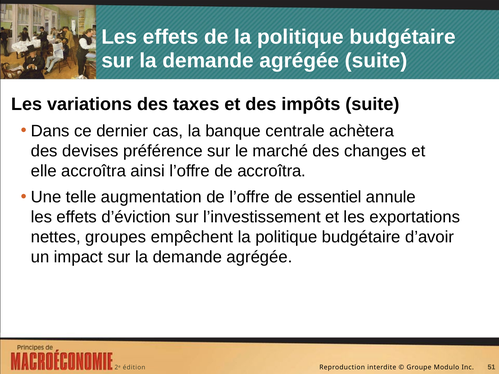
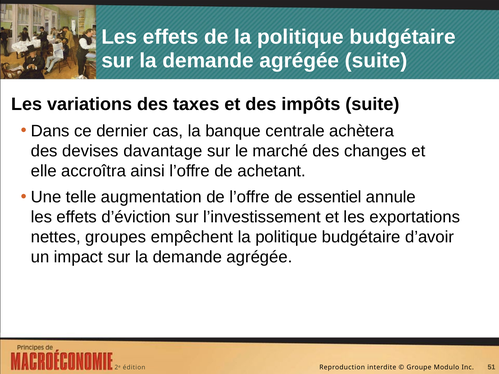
préférence: préférence -> davantage
de accroîtra: accroîtra -> achetant
